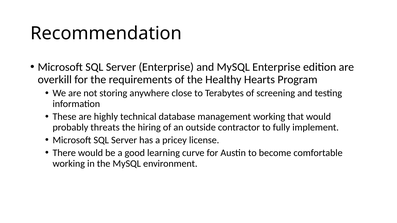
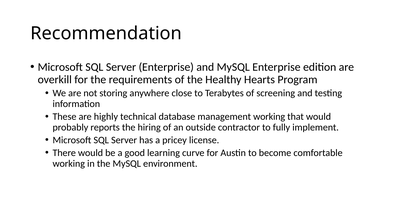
threats: threats -> reports
